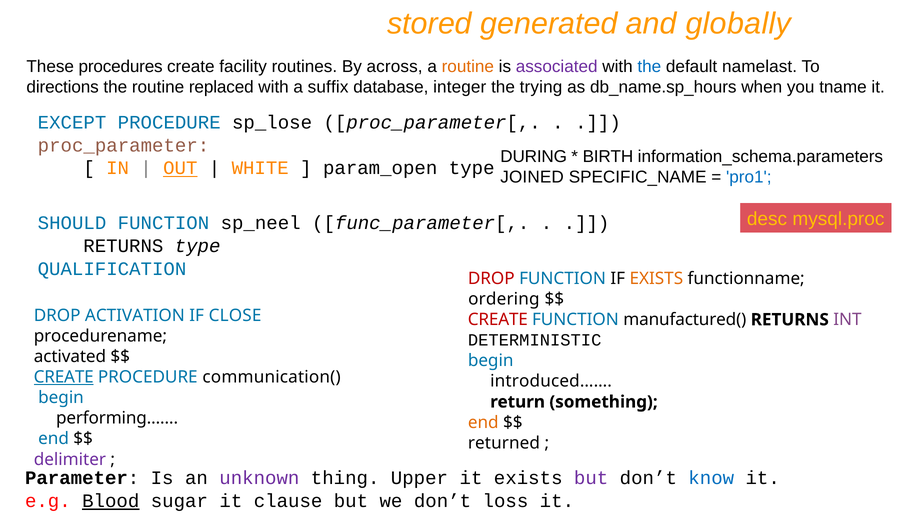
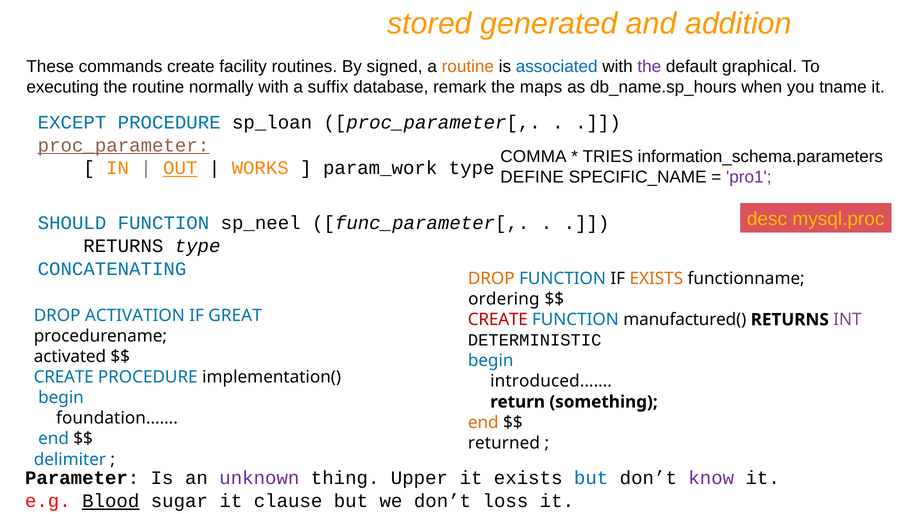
globally: globally -> addition
procedures: procedures -> commands
across: across -> signed
associated colour: purple -> blue
the at (649, 67) colour: blue -> purple
namelast: namelast -> graphical
directions: directions -> executing
replaced: replaced -> normally
integer: integer -> remark
trying: trying -> maps
sp_lose: sp_lose -> sp_loan
proc_parameter underline: none -> present
DURING: DURING -> COMMA
BIRTH: BIRTH -> TRIES
WHITE: WHITE -> WORKS
param_open: param_open -> param_work
JOINED: JOINED -> DEFINE
pro1 colour: blue -> purple
QUALIFICATION: QUALIFICATION -> CONCATENATING
DROP at (491, 278) colour: red -> orange
CLOSE: CLOSE -> GREAT
CREATE at (64, 377) underline: present -> none
communication(: communication( -> implementation(
performing……: performing…… -> foundation……
delimiter colour: purple -> blue
but at (591, 478) colour: purple -> blue
know colour: blue -> purple
